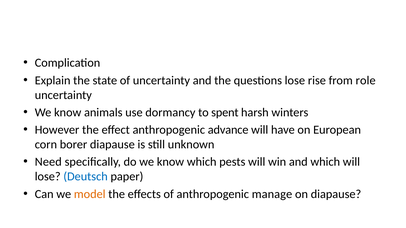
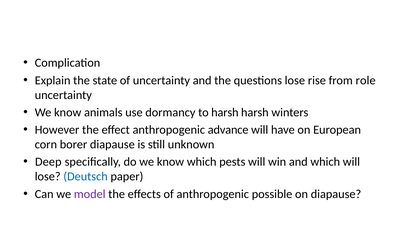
to spent: spent -> harsh
Need: Need -> Deep
model colour: orange -> purple
manage: manage -> possible
